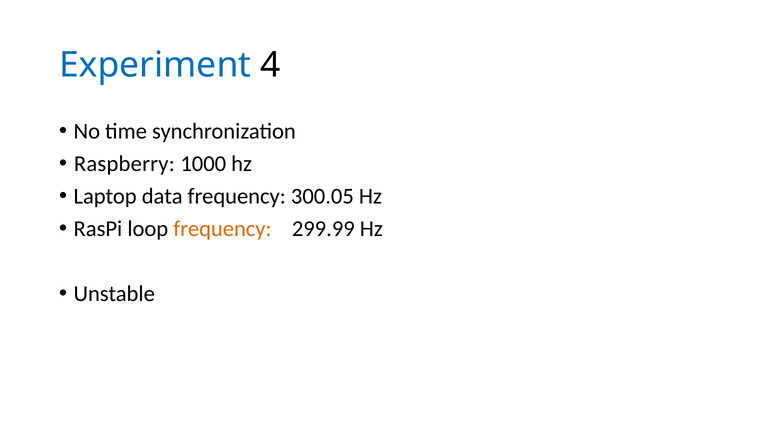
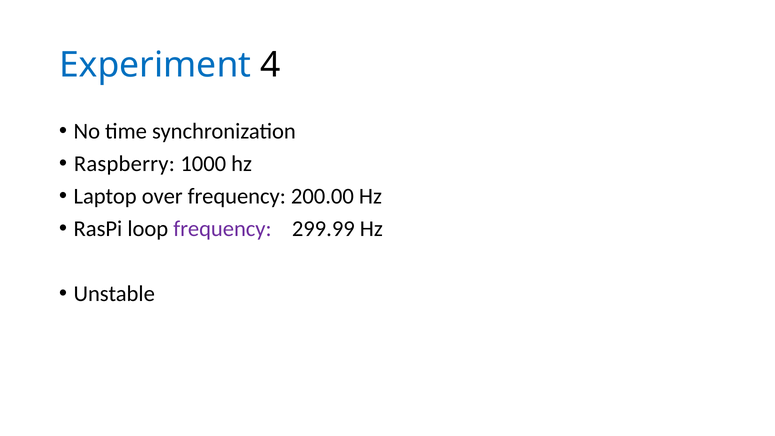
data: data -> over
300.05: 300.05 -> 200.00
frequency at (222, 229) colour: orange -> purple
